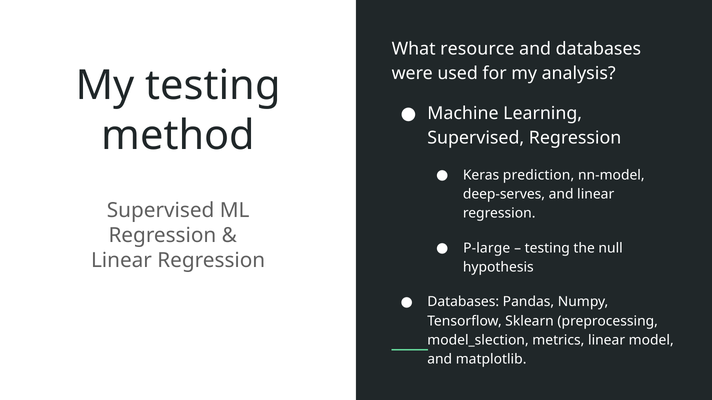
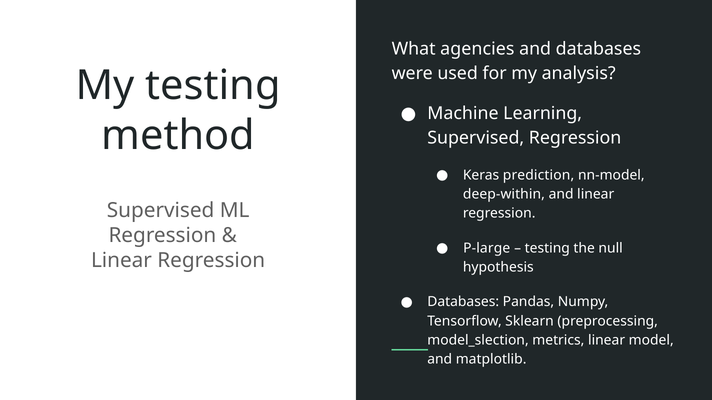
resource: resource -> agencies
deep-serves: deep-serves -> deep-within
